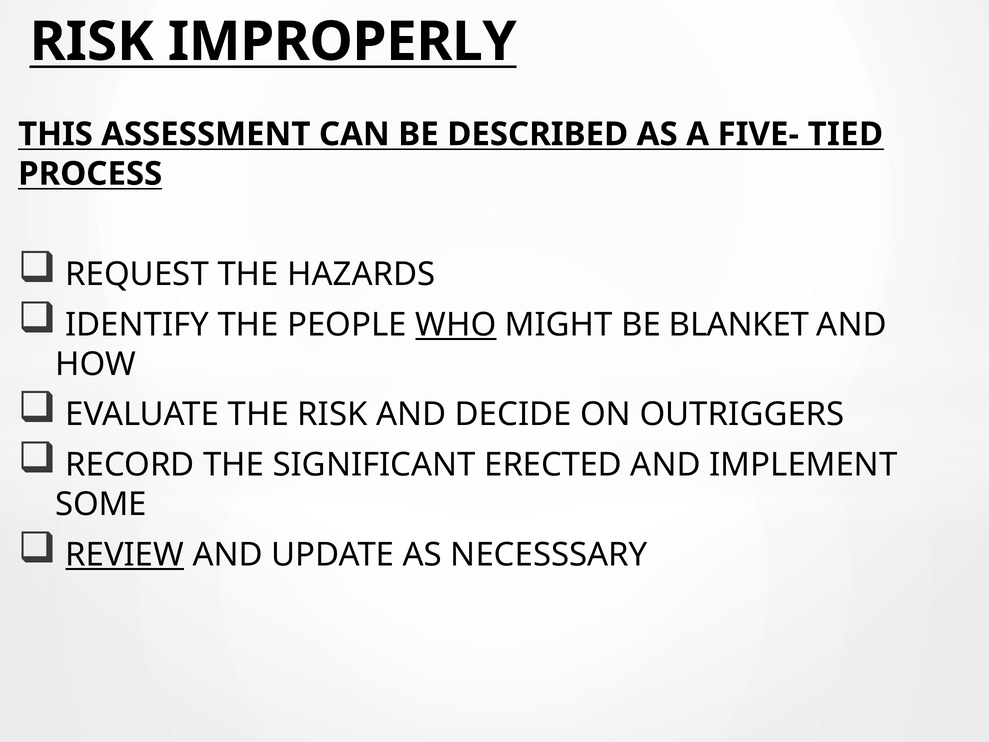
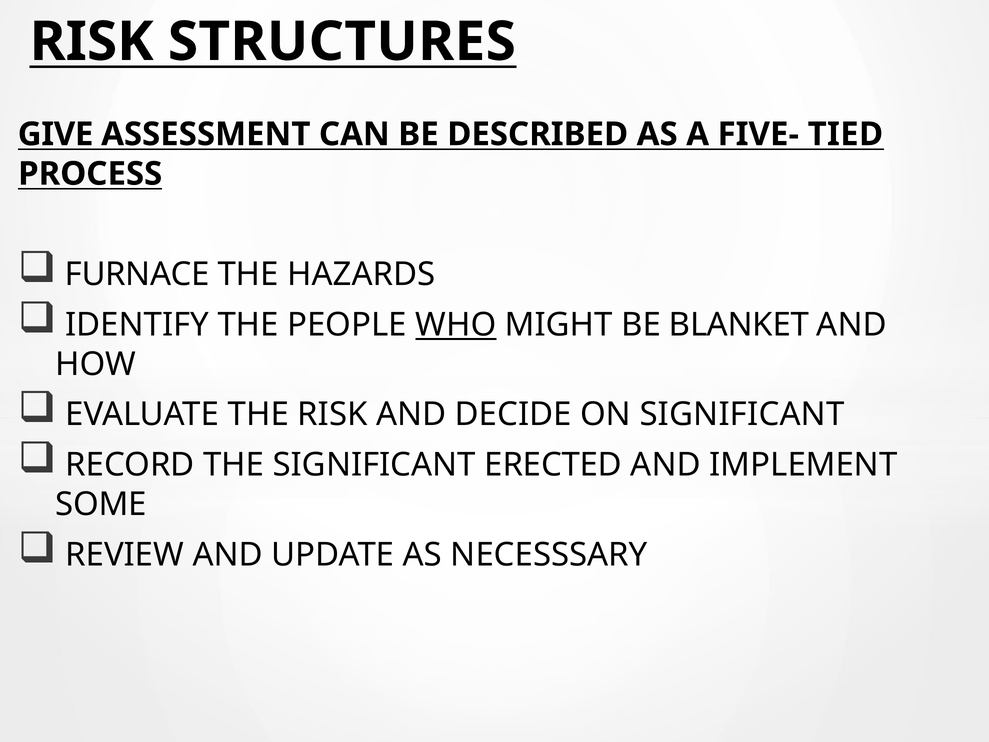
IMPROPERLY: IMPROPERLY -> STRUCTURES
THIS: THIS -> GIVE
REQUEST: REQUEST -> FURNACE
ON OUTRIGGERS: OUTRIGGERS -> SIGNIFICANT
REVIEW underline: present -> none
